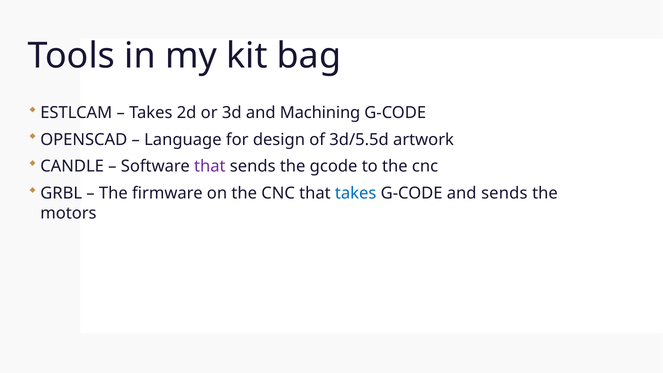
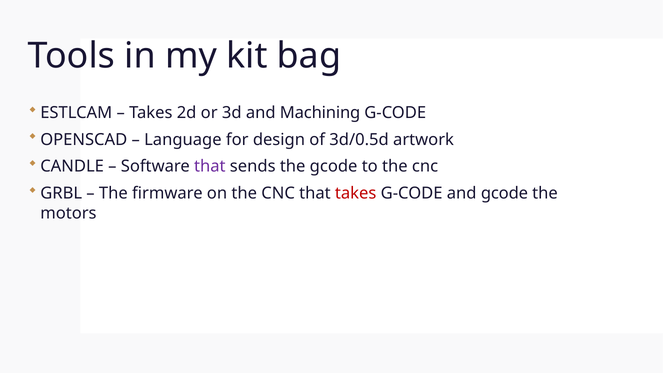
3d/5.5d: 3d/5.5d -> 3d/0.5d
takes at (356, 193) colour: blue -> red
and sends: sends -> gcode
